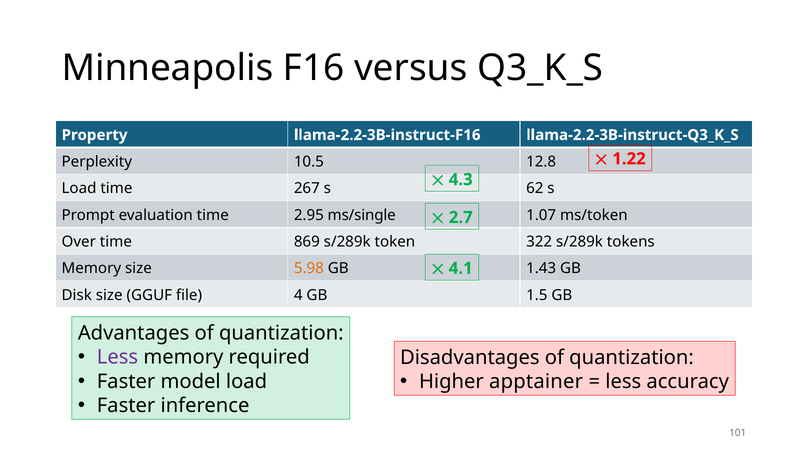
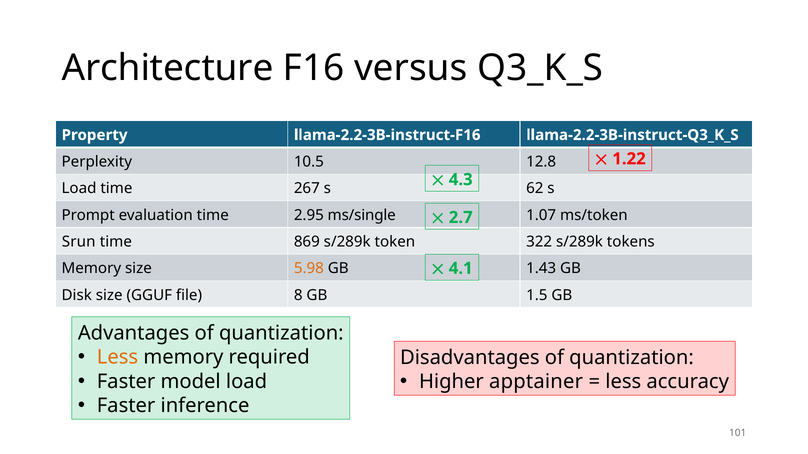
Minneapolis: Minneapolis -> Architecture
Over: Over -> Srun
4: 4 -> 8
Less at (117, 358) colour: purple -> orange
